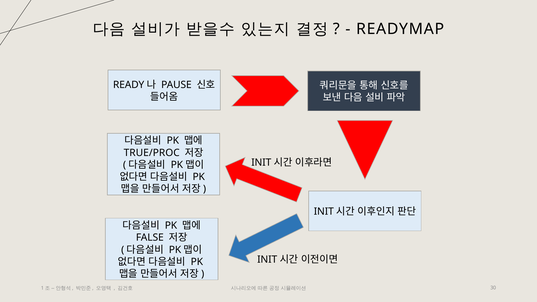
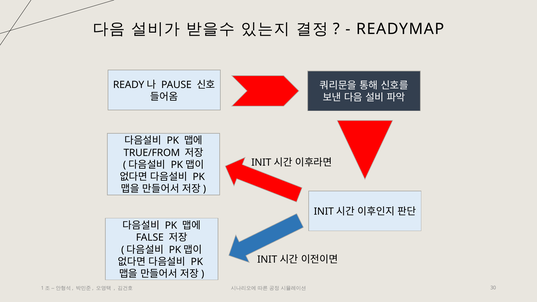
TRUE/PROC: TRUE/PROC -> TRUE/FROM
